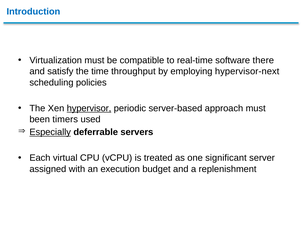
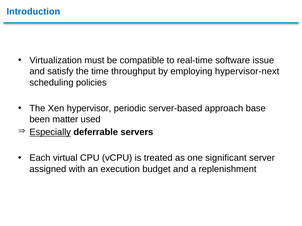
there: there -> issue
hypervisor underline: present -> none
approach must: must -> base
timers: timers -> matter
